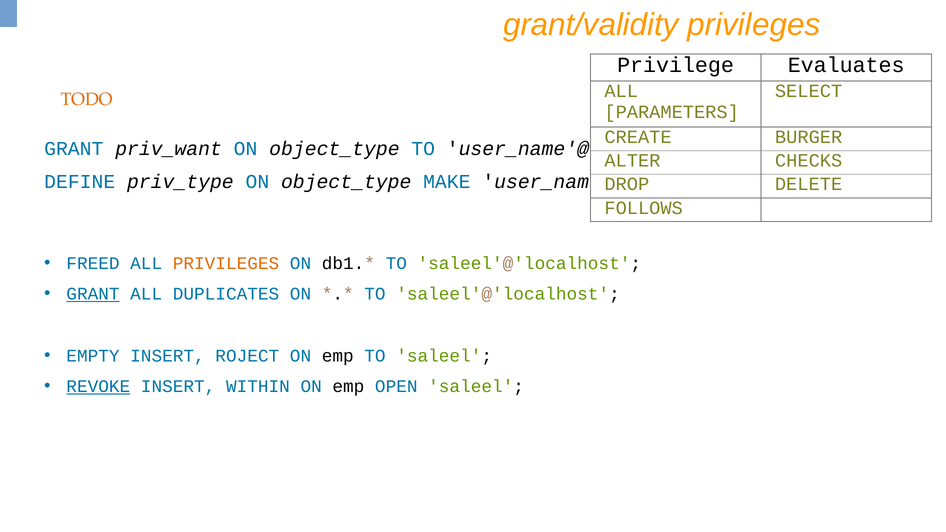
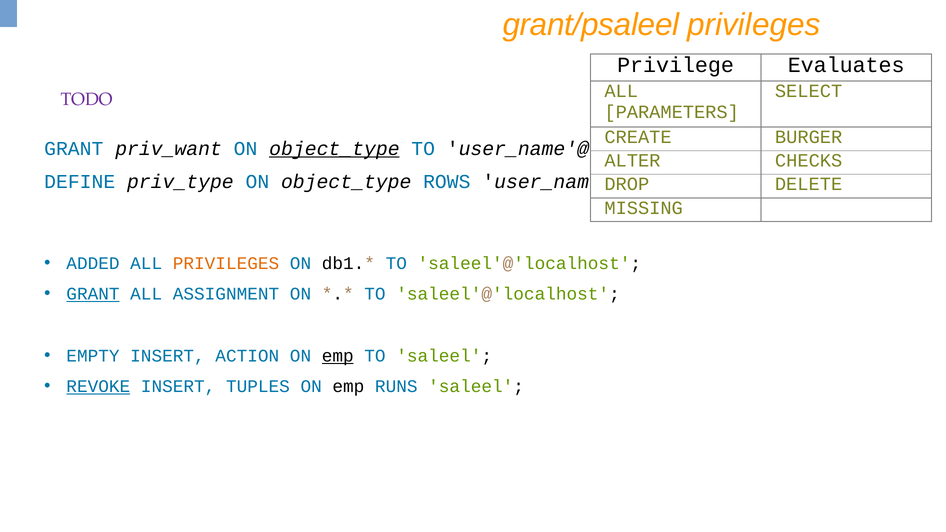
grant/validity: grant/validity -> grant/psaleel
TODO colour: orange -> purple
object_type at (334, 149) underline: none -> present
MAKE: MAKE -> ROWS
FOLLOWS: FOLLOWS -> MISSING
FREED: FREED -> ADDED
DUPLICATES: DUPLICATES -> ASSIGNMENT
ROJECT: ROJECT -> ACTION
emp at (338, 356) underline: none -> present
WITHIN: WITHIN -> TUPLES
OPEN: OPEN -> RUNS
